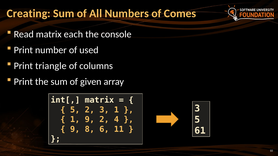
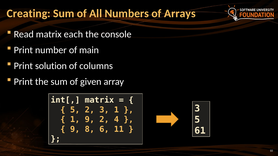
Comes: Comes -> Arrays
used: used -> main
triangle: triangle -> solution
